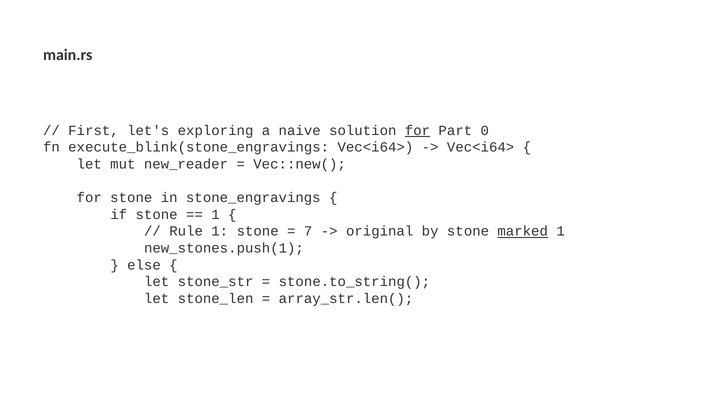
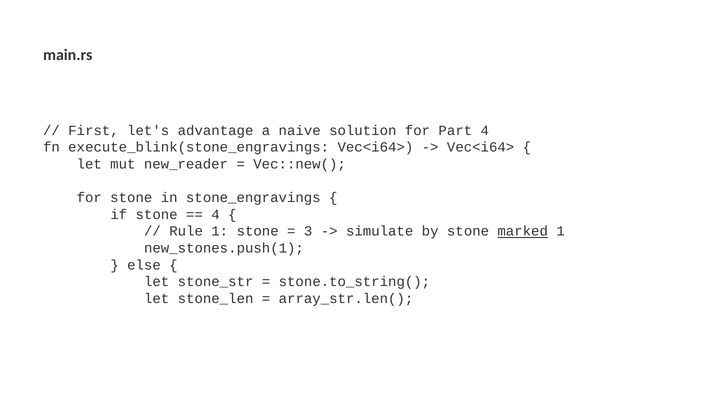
exploring: exploring -> advantage
for at (418, 130) underline: present -> none
Part 0: 0 -> 4
1 at (216, 215): 1 -> 4
7: 7 -> 3
original: original -> simulate
